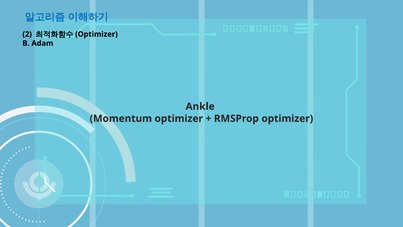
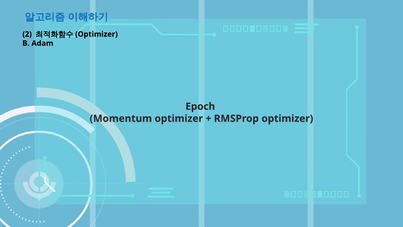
Ankle: Ankle -> Epoch
